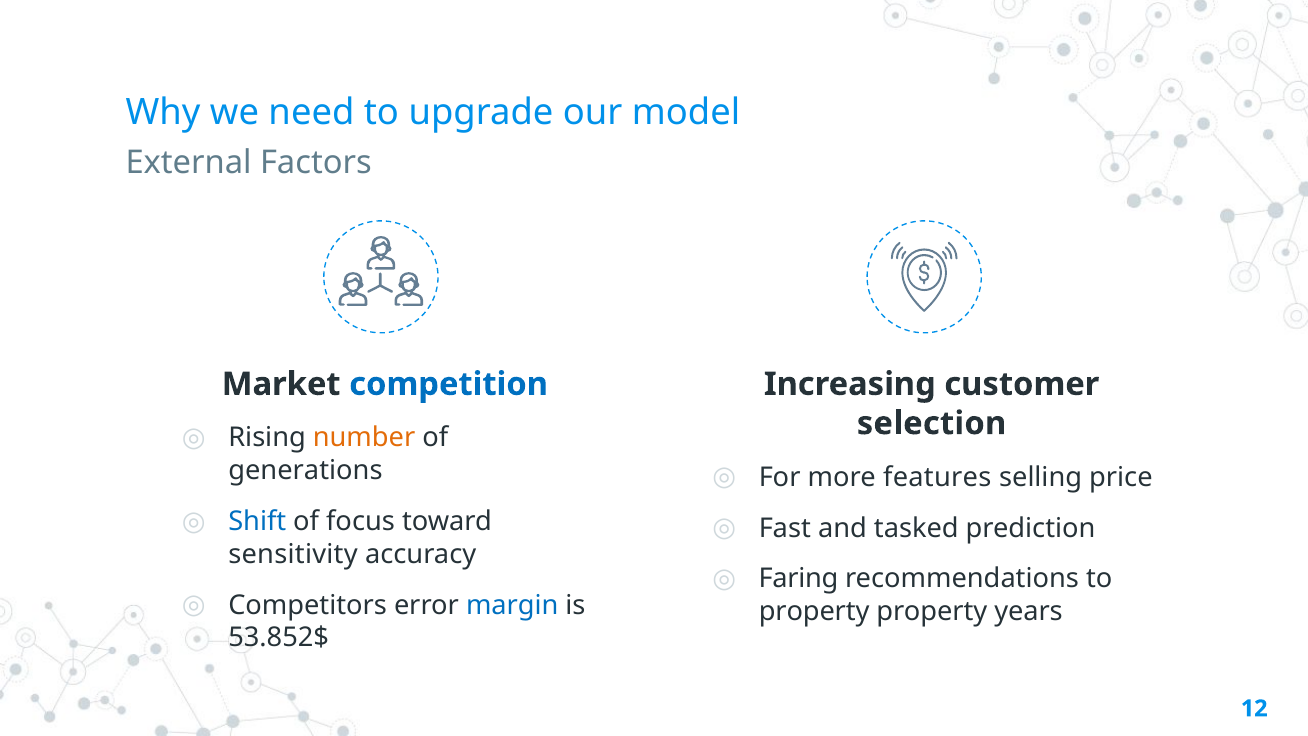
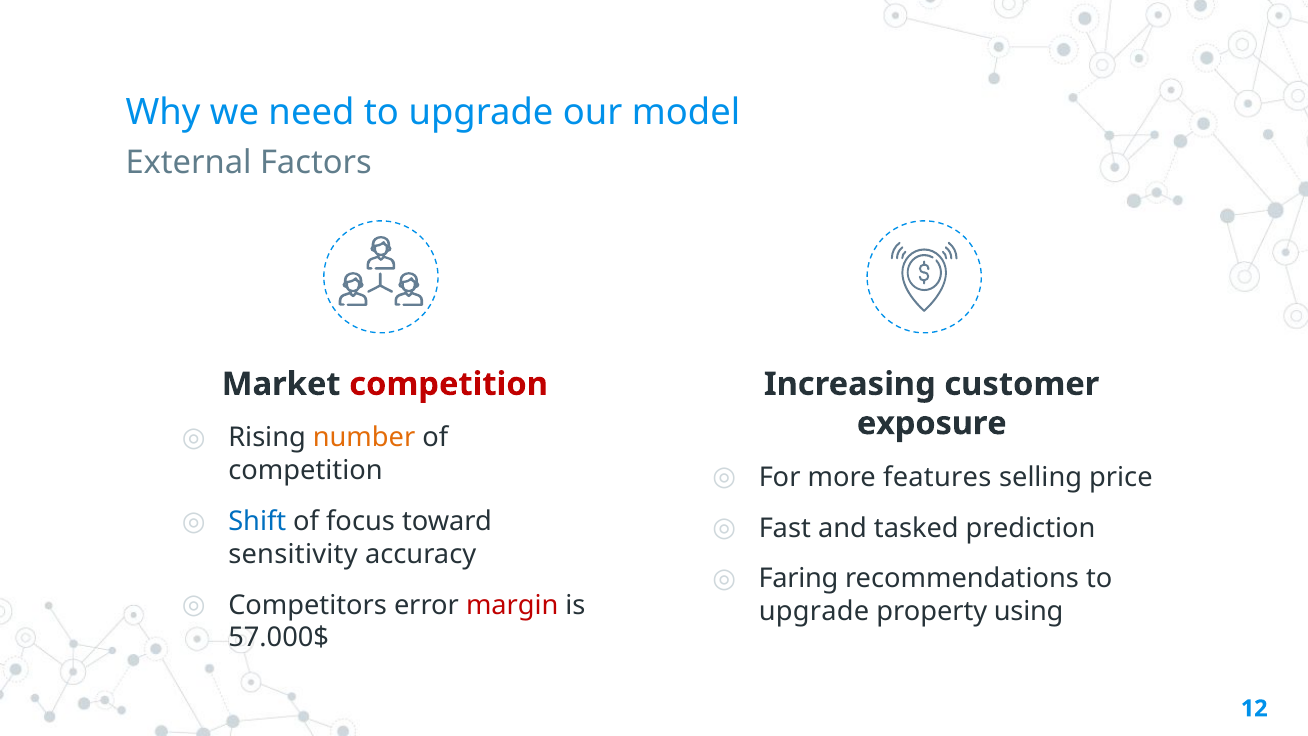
competition at (449, 384) colour: blue -> red
selection: selection -> exposure
generations at (305, 470): generations -> competition
margin colour: blue -> red
property at (814, 611): property -> upgrade
years: years -> using
53.852$: 53.852$ -> 57.000$
